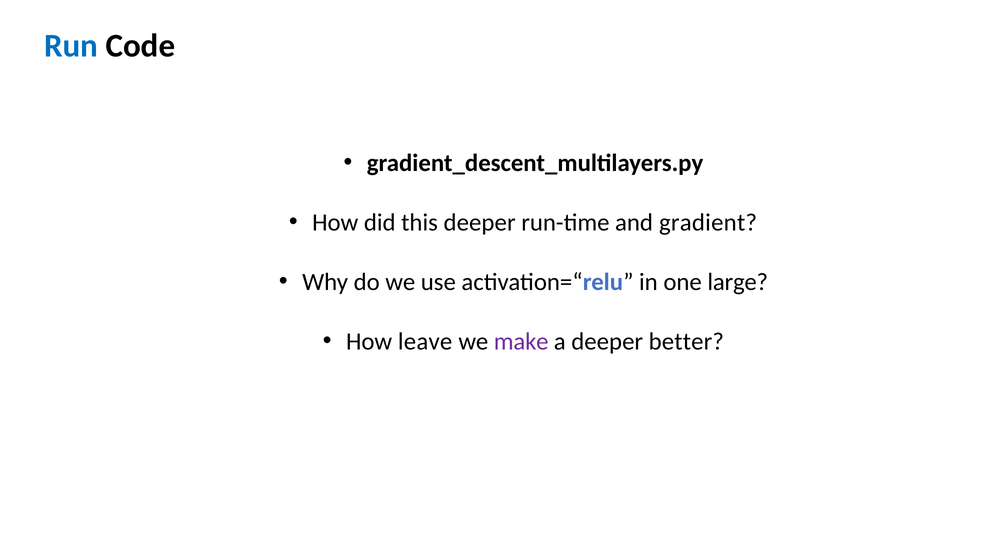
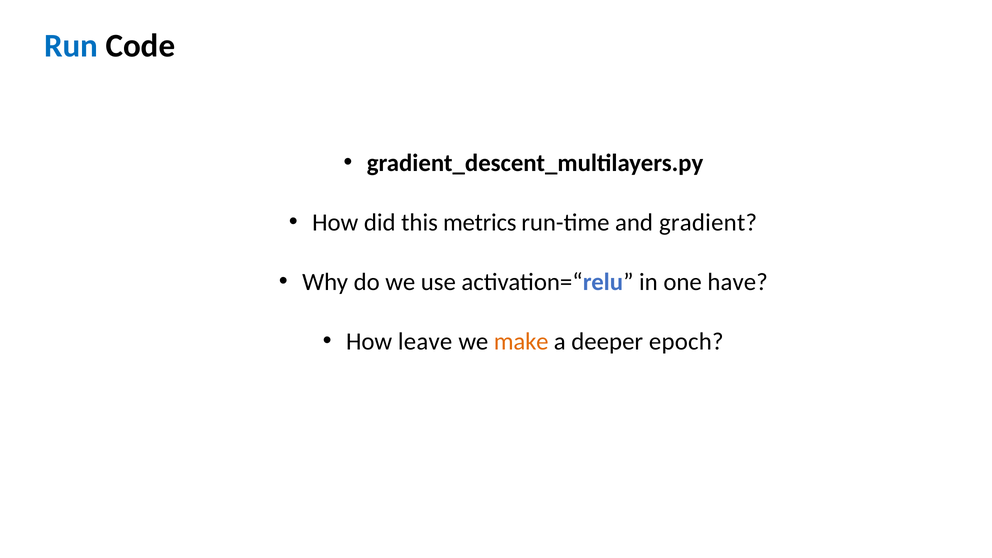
this deeper: deeper -> metrics
large: large -> have
make colour: purple -> orange
better: better -> epoch
